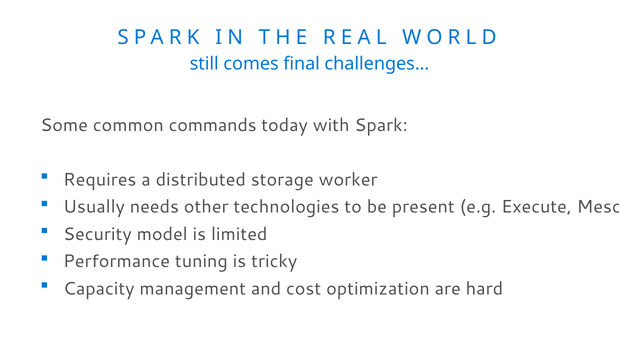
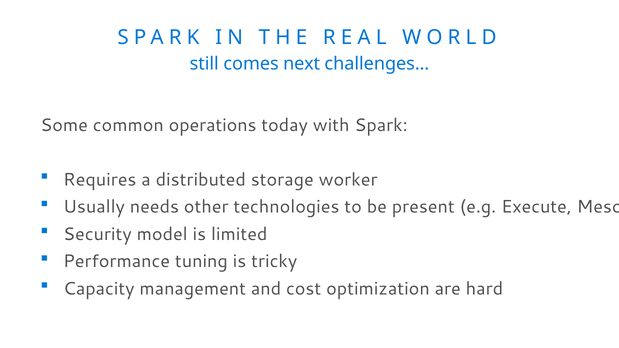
final: final -> next
commands: commands -> operations
